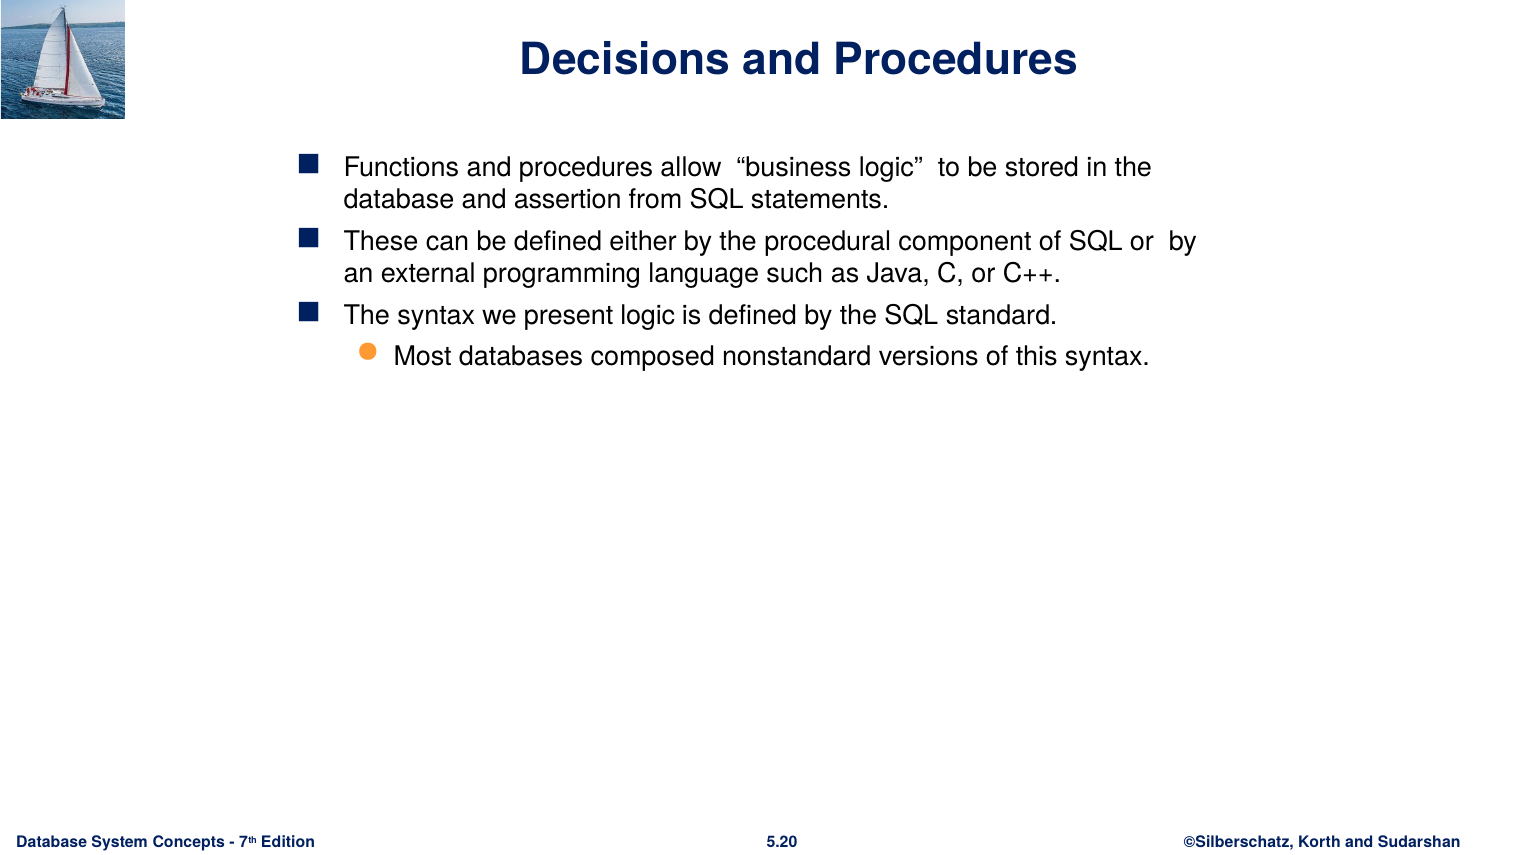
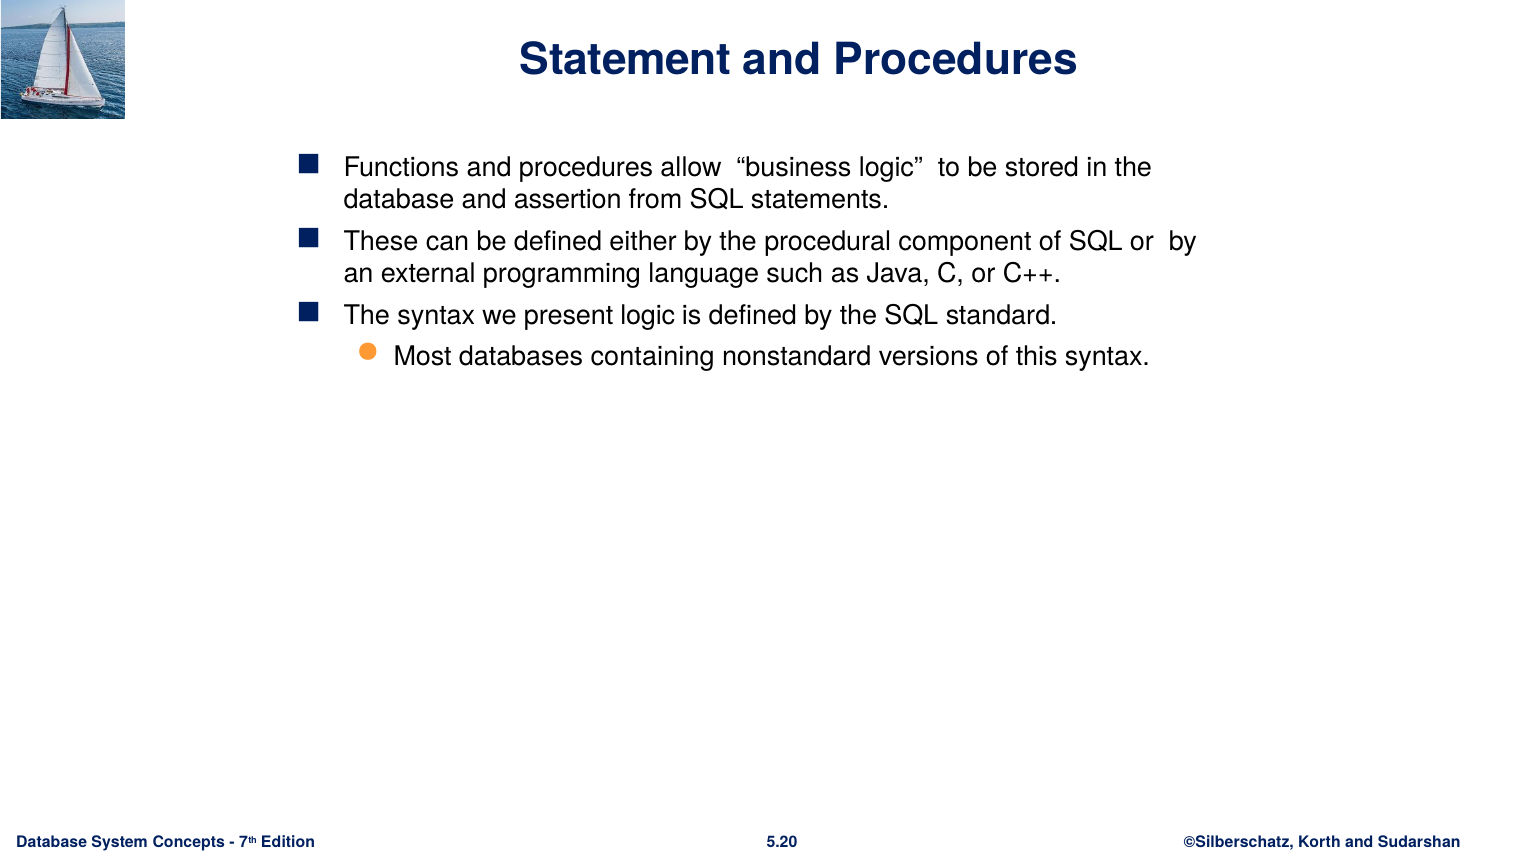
Decisions: Decisions -> Statement
composed: composed -> containing
